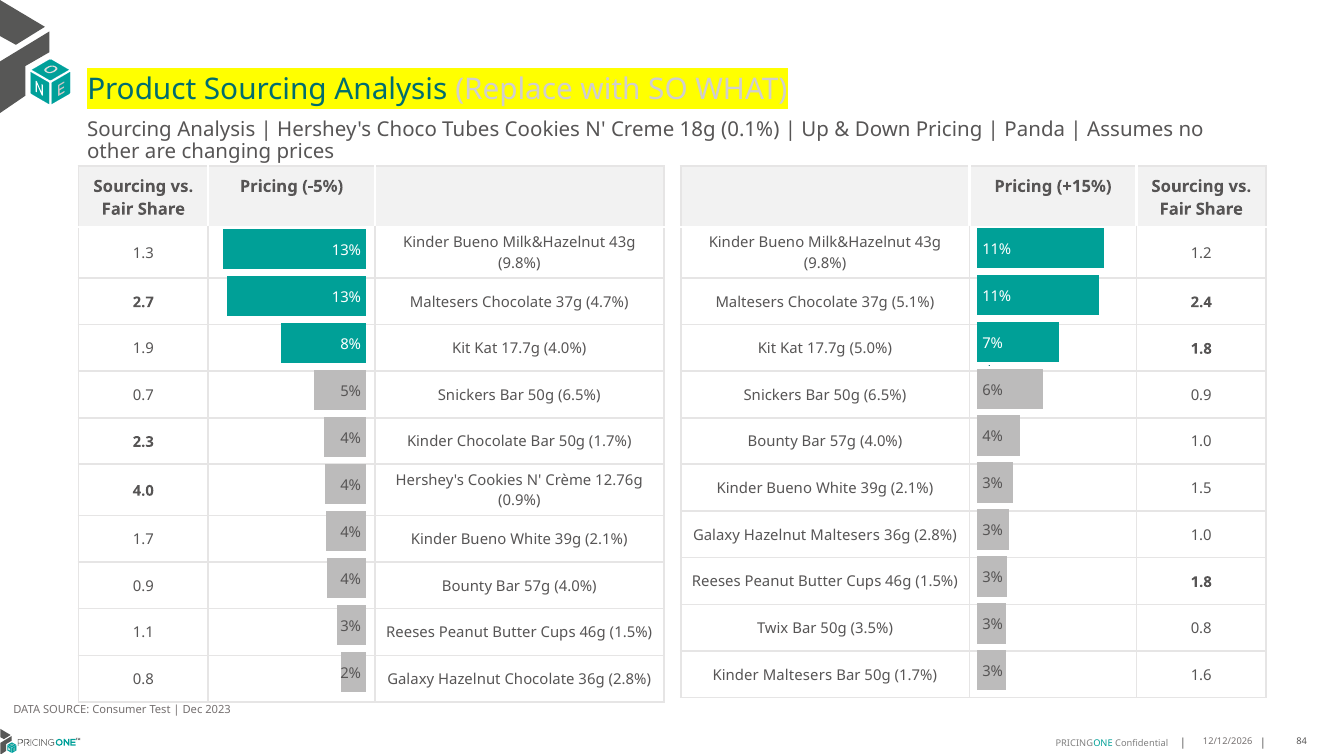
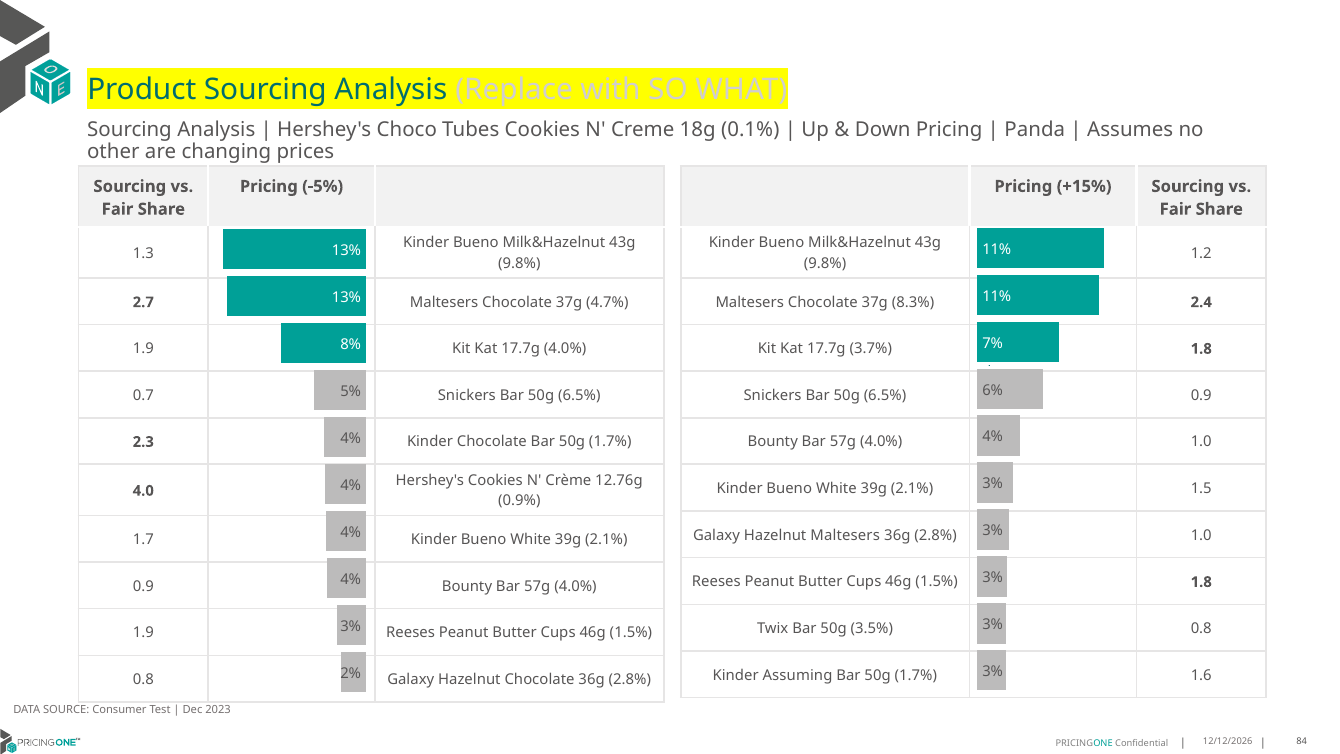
5.1%: 5.1% -> 8.3%
5.0%: 5.0% -> 3.7%
1.1 at (143, 633): 1.1 -> 1.9
Kinder Maltesers: Maltesers -> Assuming
